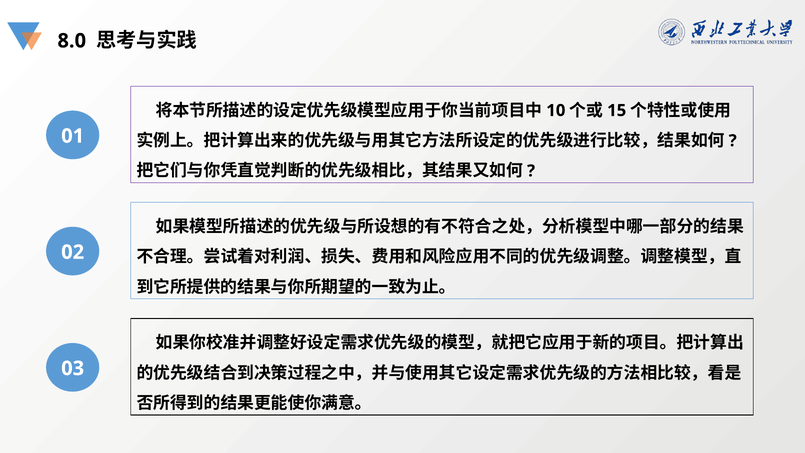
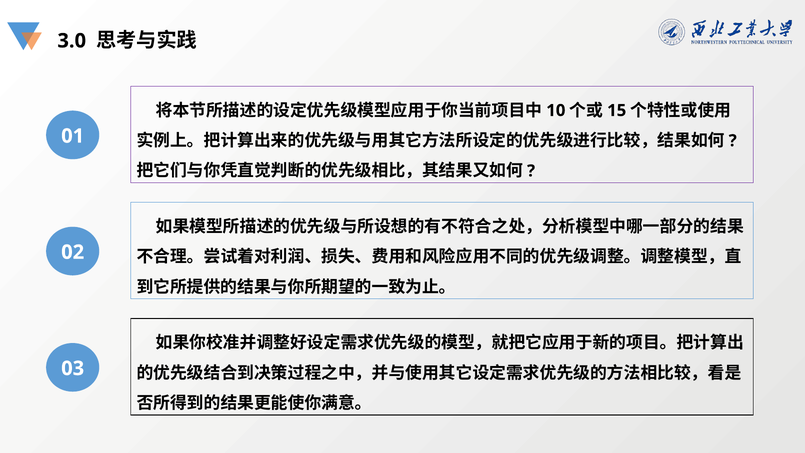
8.0: 8.0 -> 3.0
